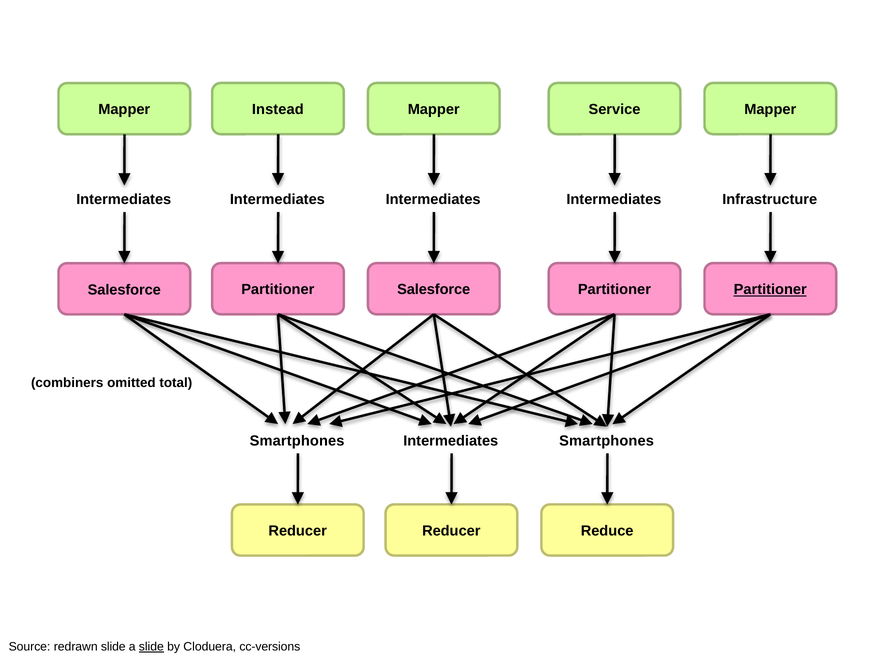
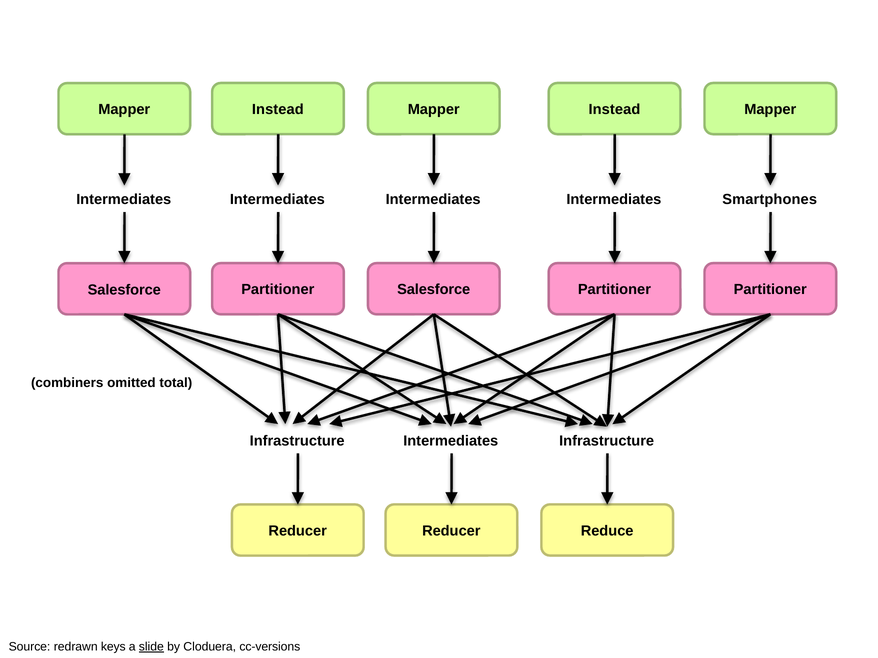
Service at (614, 110): Service -> Instead
Infrastructure: Infrastructure -> Smartphones
Partitioner at (770, 290) underline: present -> none
Smartphones at (297, 441): Smartphones -> Infrastructure
Intermediates Smartphones: Smartphones -> Infrastructure
redrawn slide: slide -> keys
